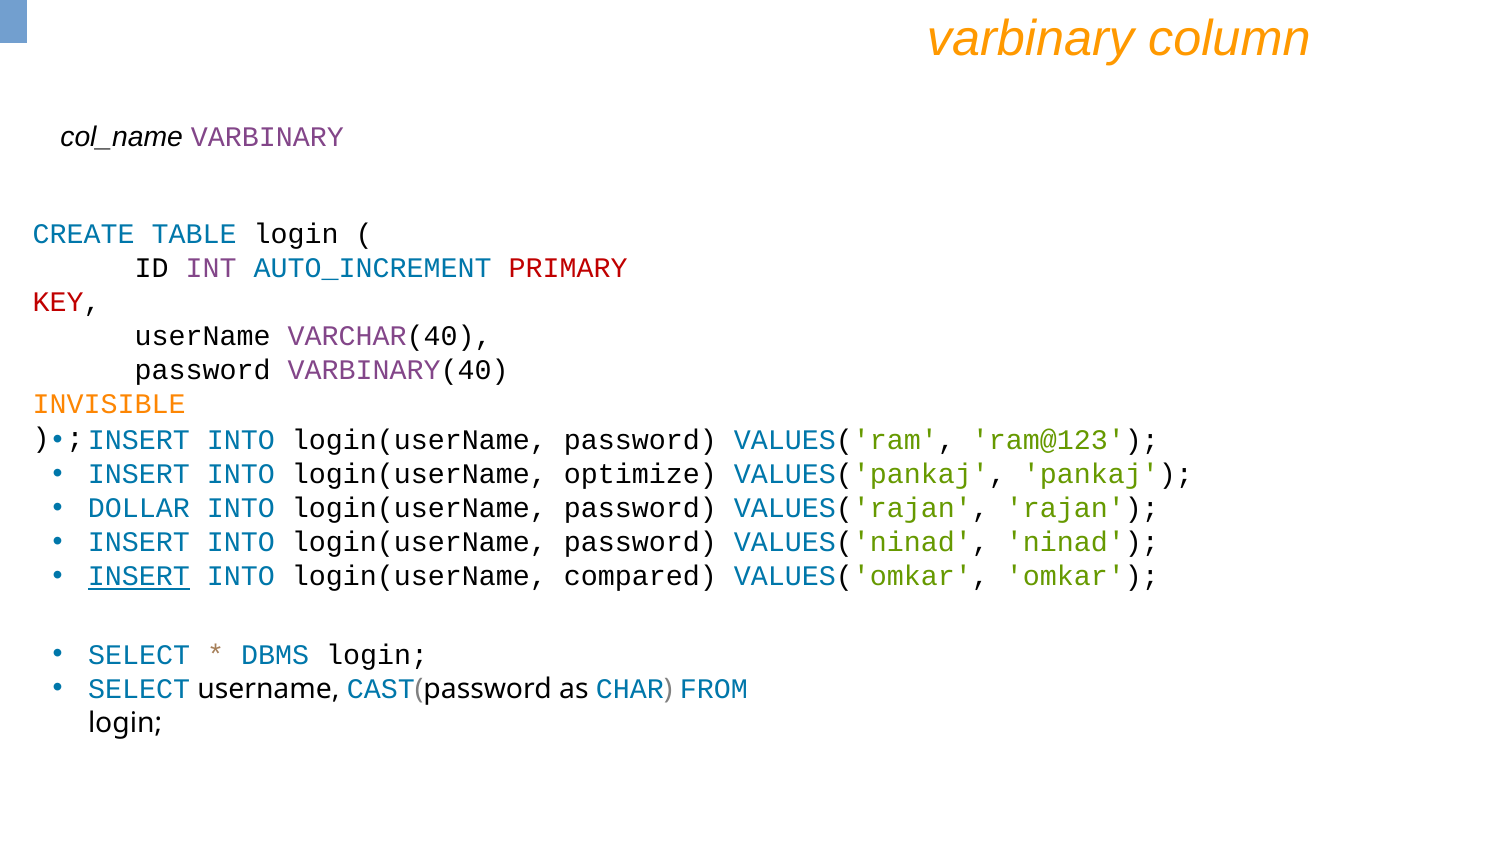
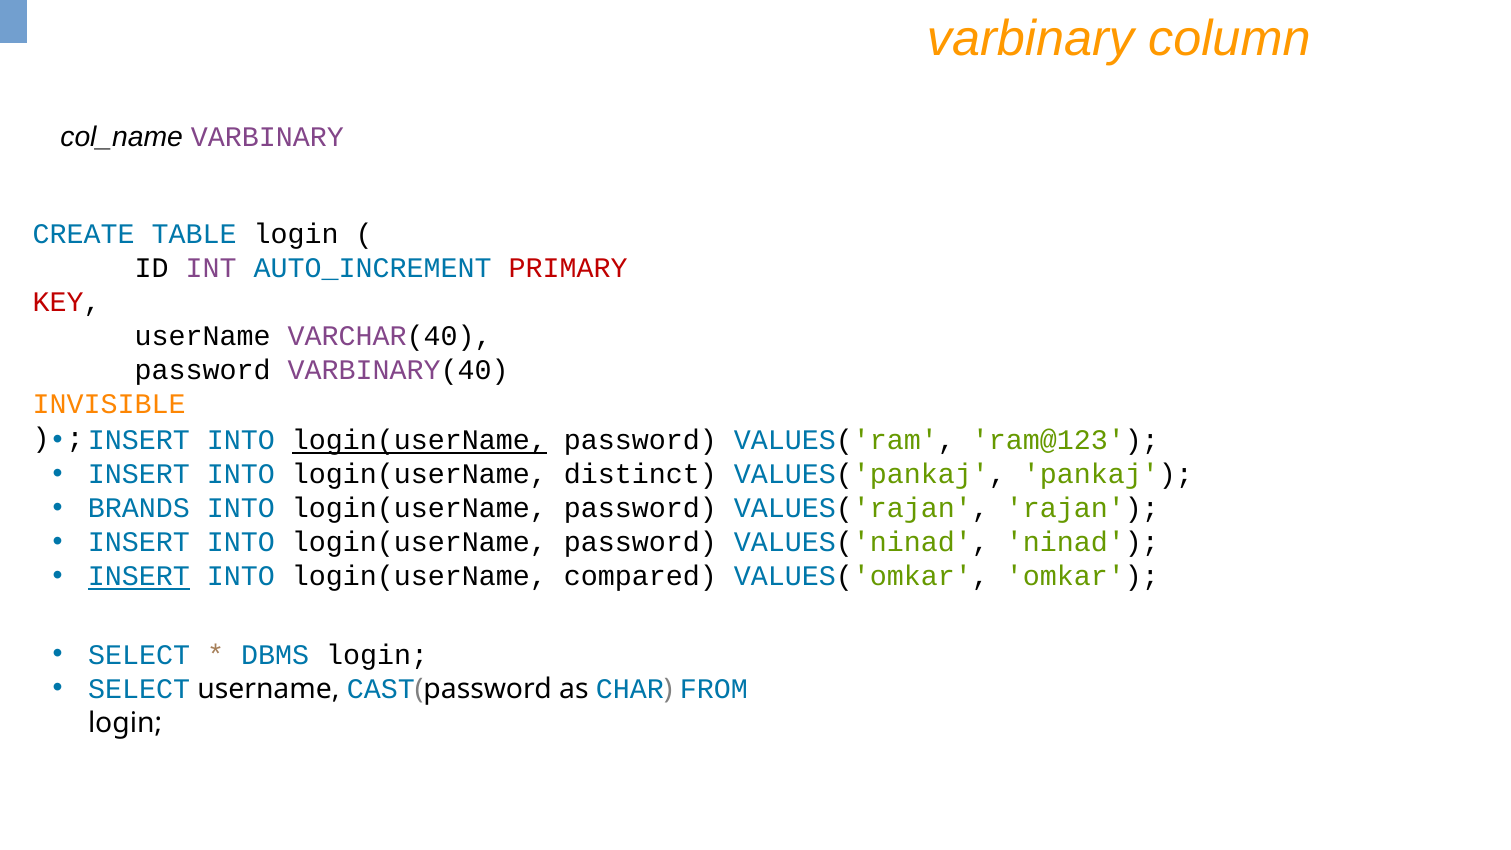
login(userName at (419, 441) underline: none -> present
optimize: optimize -> distinct
DOLLAR: DOLLAR -> BRANDS
